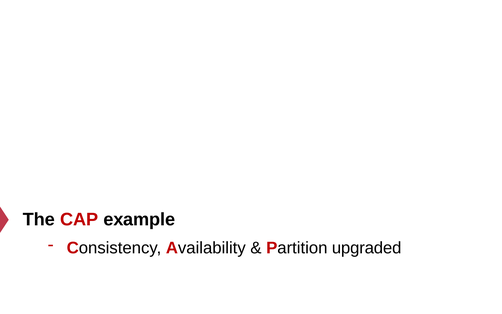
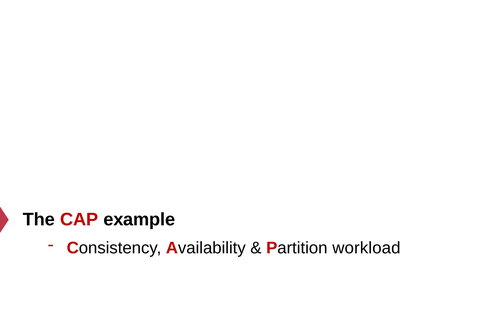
upgraded: upgraded -> workload
